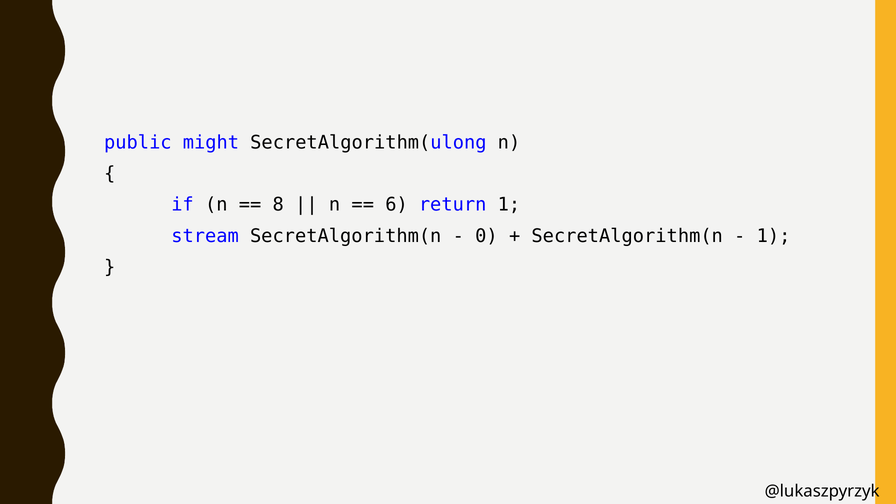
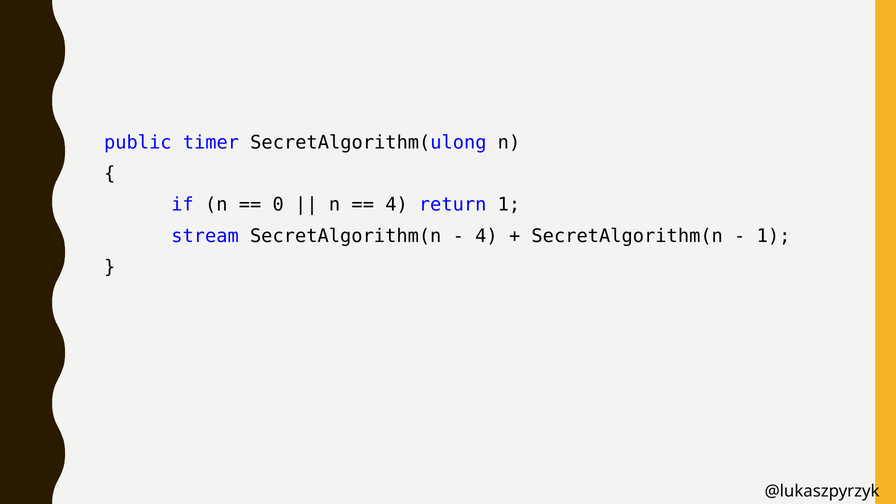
might: might -> timer
8: 8 -> 0
6 at (397, 205): 6 -> 4
0 at (486, 236): 0 -> 4
